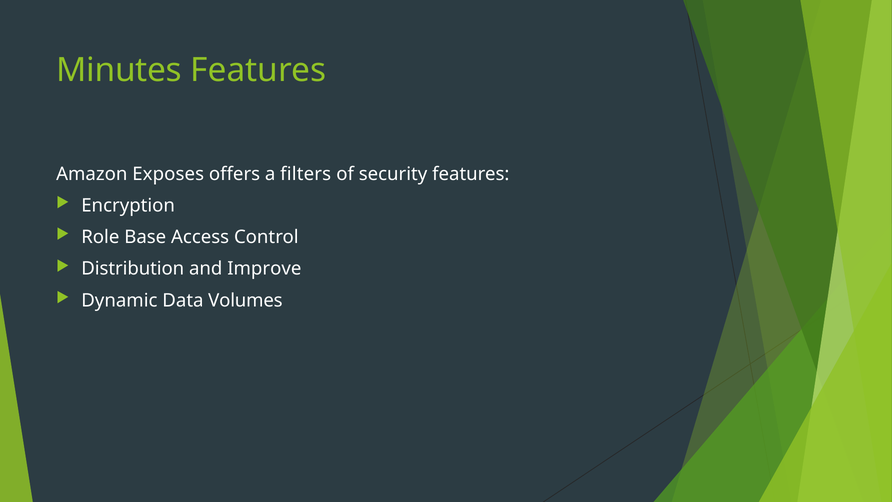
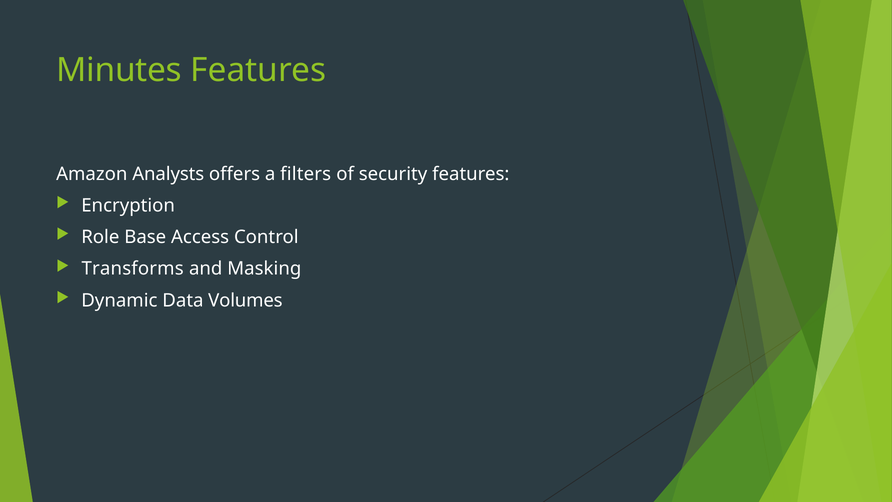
Exposes: Exposes -> Analysts
Distribution: Distribution -> Transforms
Improve: Improve -> Masking
